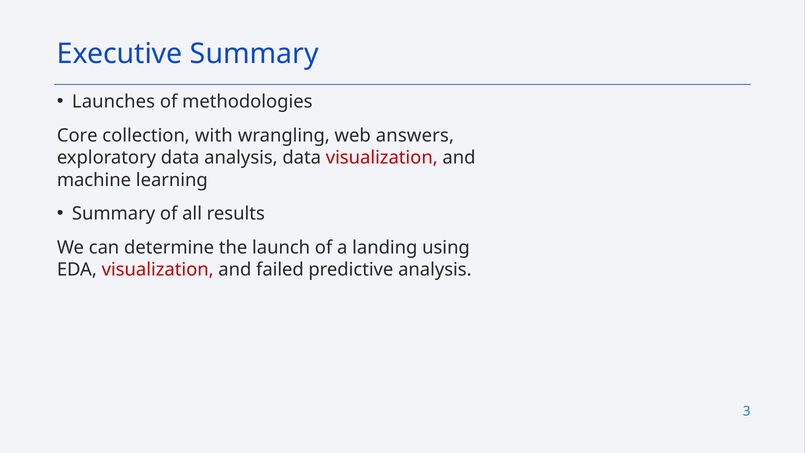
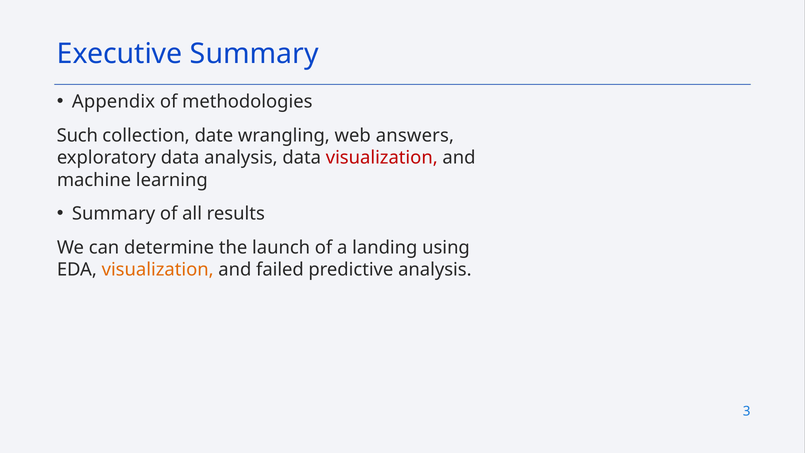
Launches: Launches -> Appendix
Core: Core -> Such
with: with -> date
visualization at (158, 270) colour: red -> orange
